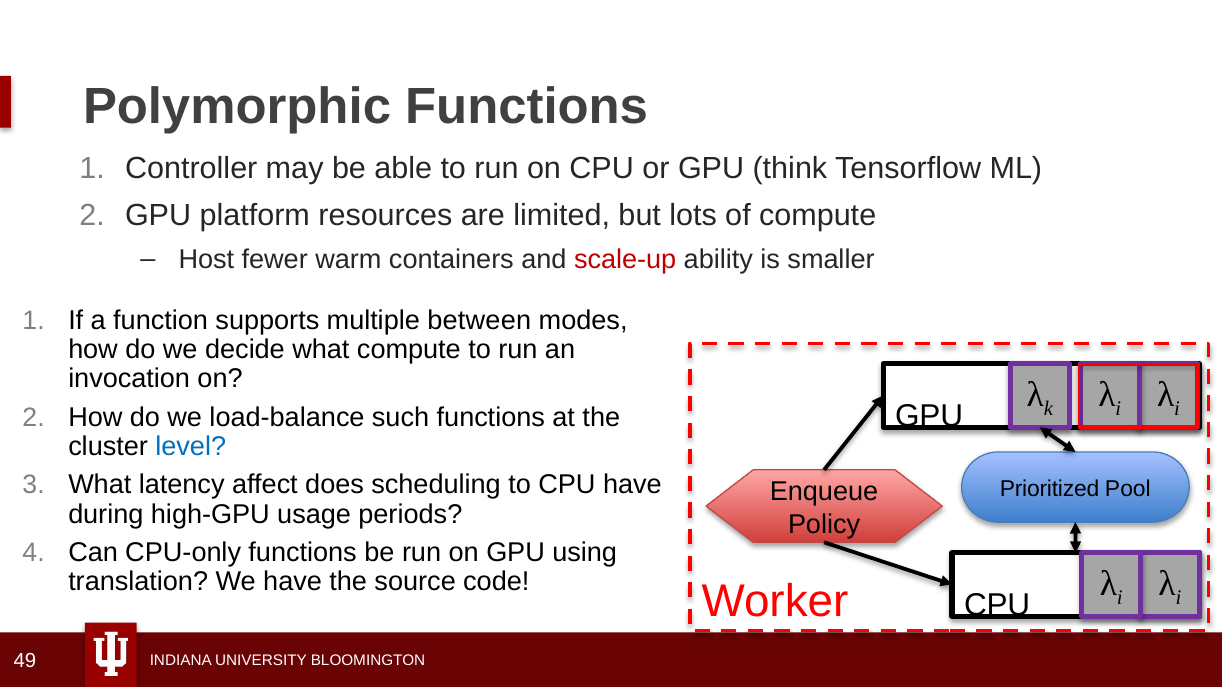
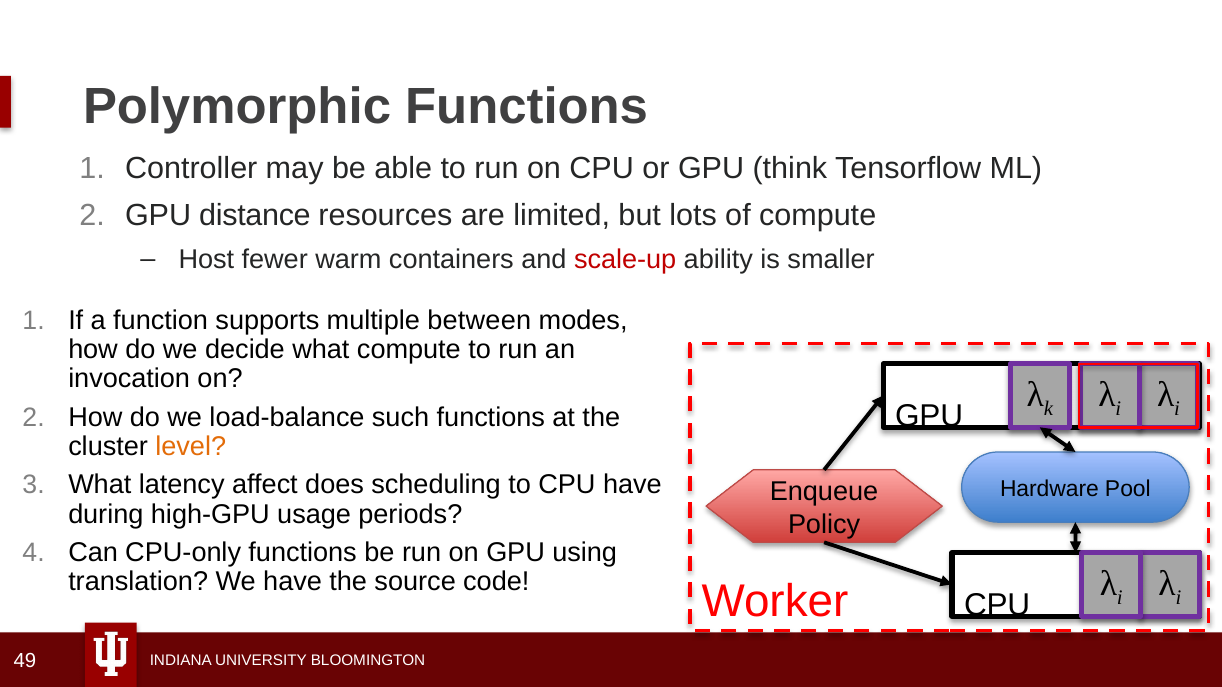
platform: platform -> distance
level colour: blue -> orange
Prioritized: Prioritized -> Hardware
